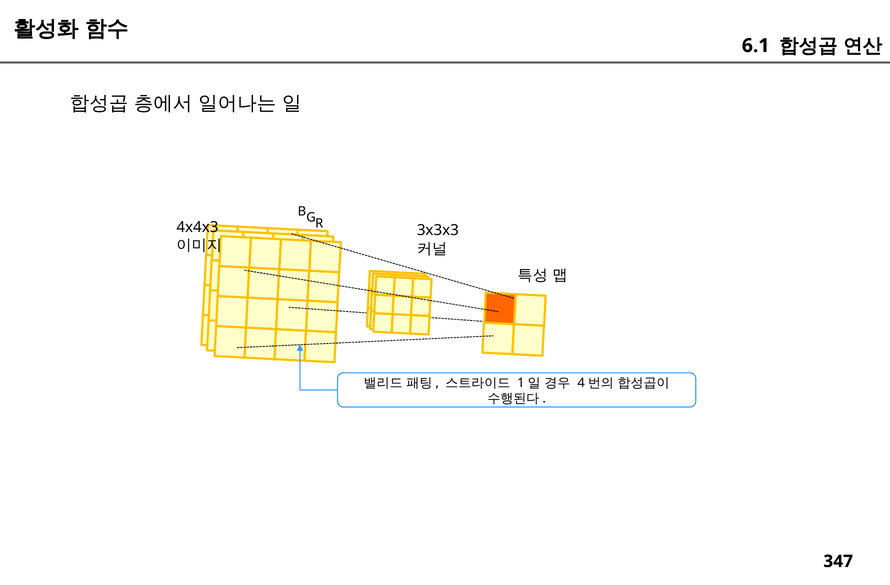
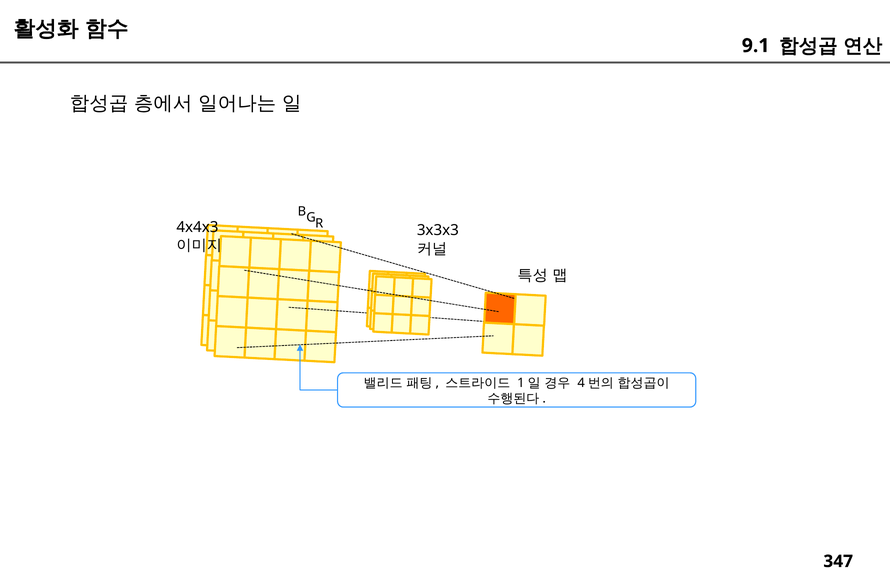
6.1: 6.1 -> 9.1
